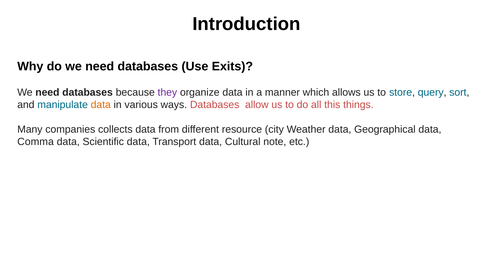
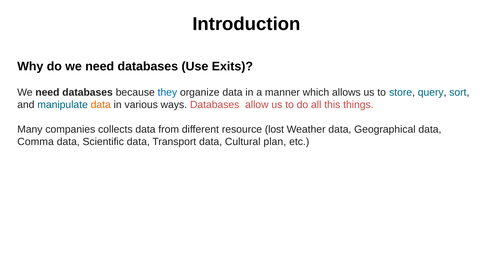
they colour: purple -> blue
city: city -> lost
note: note -> plan
